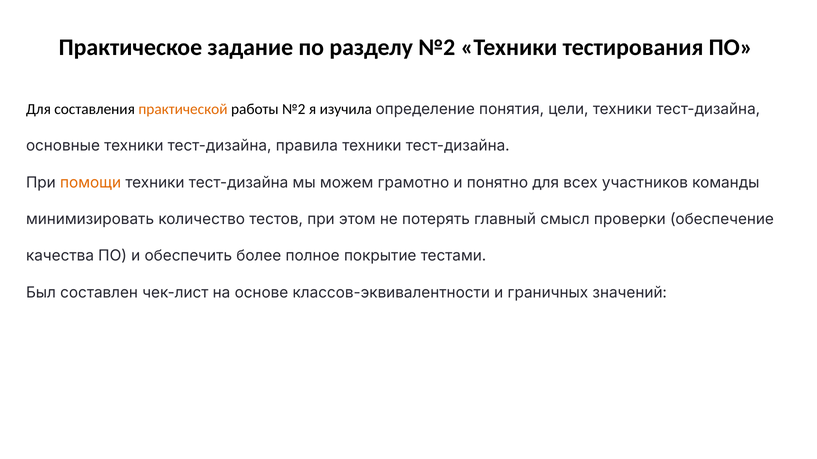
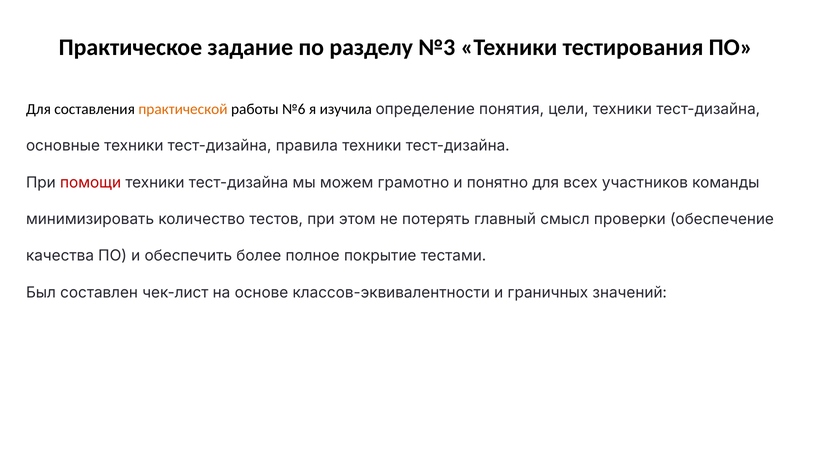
разделу №2: №2 -> №3
работы №2: №2 -> №6
помощи colour: orange -> red
